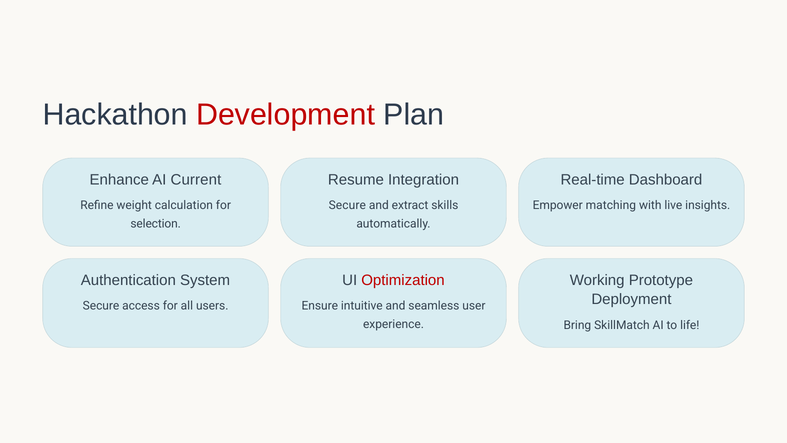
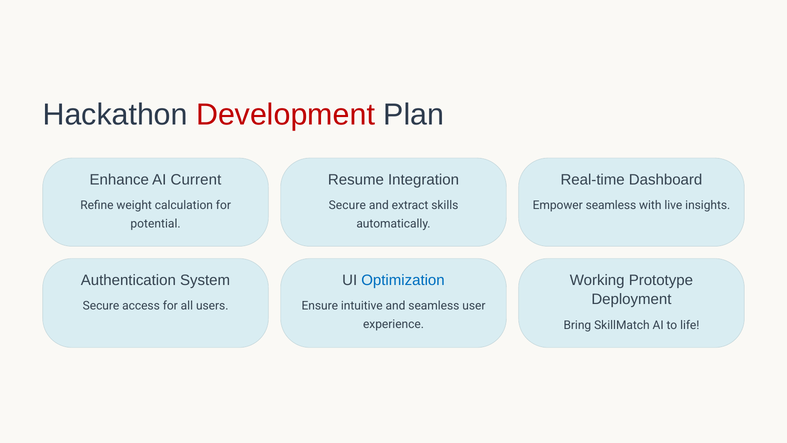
Empower matching: matching -> seamless
selection: selection -> potential
Optimization colour: red -> blue
